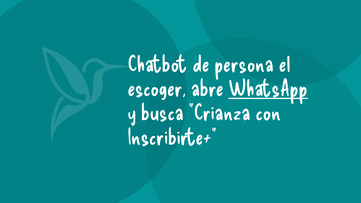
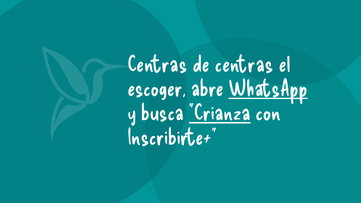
Chatbot at (157, 64): Chatbot -> Centras
de persona: persona -> centras
Crianza underline: none -> present
